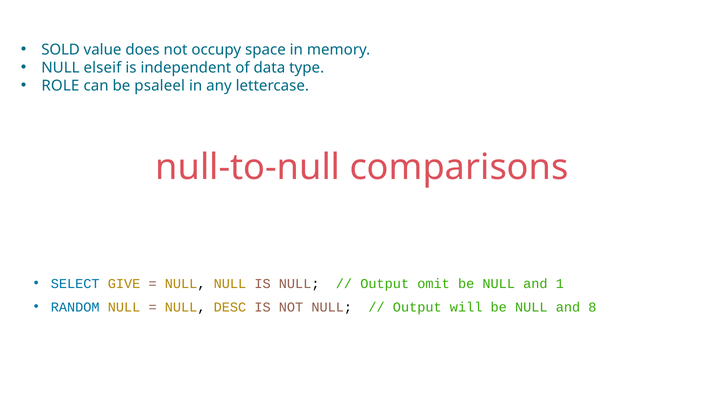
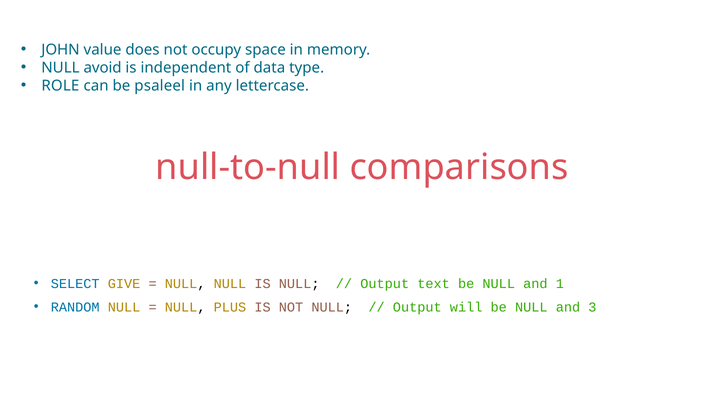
SOLD: SOLD -> JOHN
elseif: elseif -> avoid
omit: omit -> text
DESC: DESC -> PLUS
8: 8 -> 3
